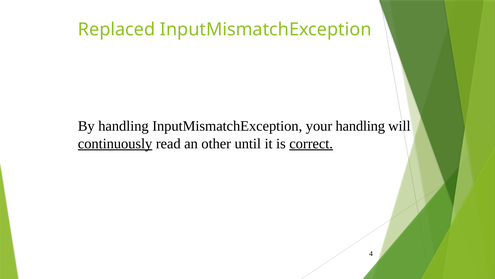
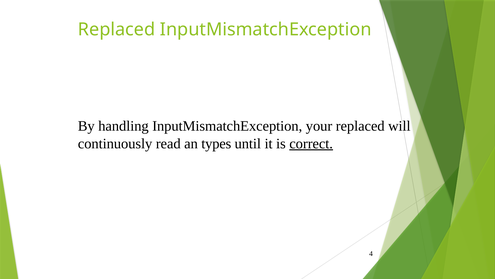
your handling: handling -> replaced
continuously underline: present -> none
other: other -> types
